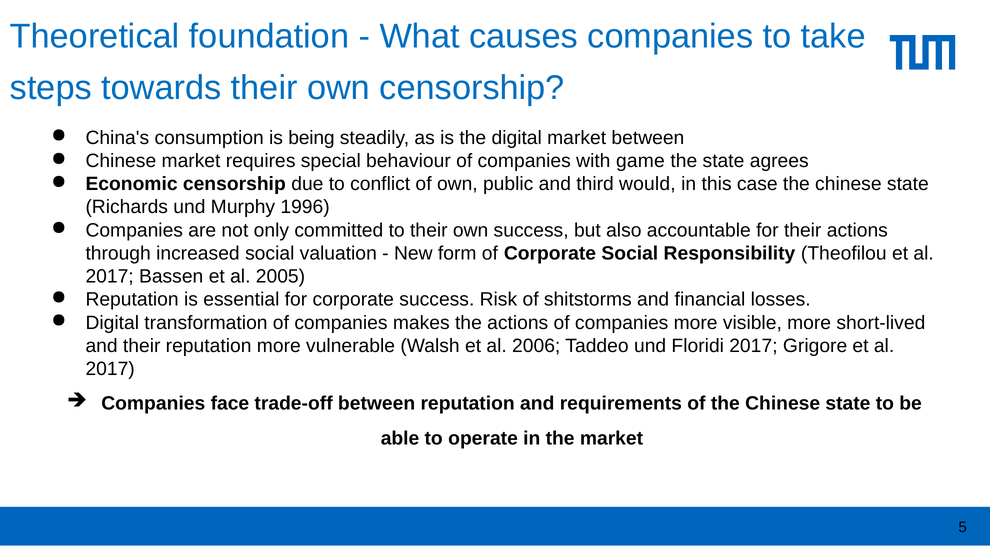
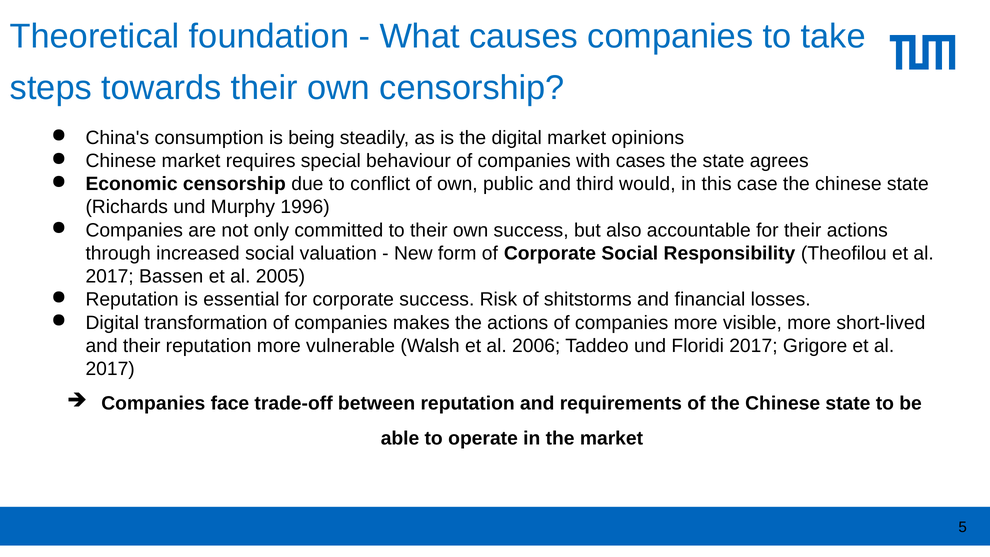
market between: between -> opinions
game: game -> cases
